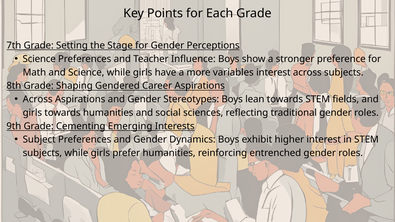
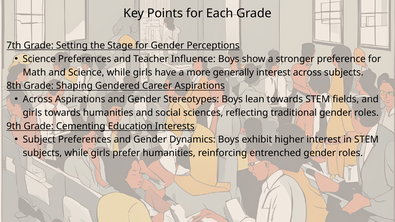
variables: variables -> generally
Emerging: Emerging -> Education
